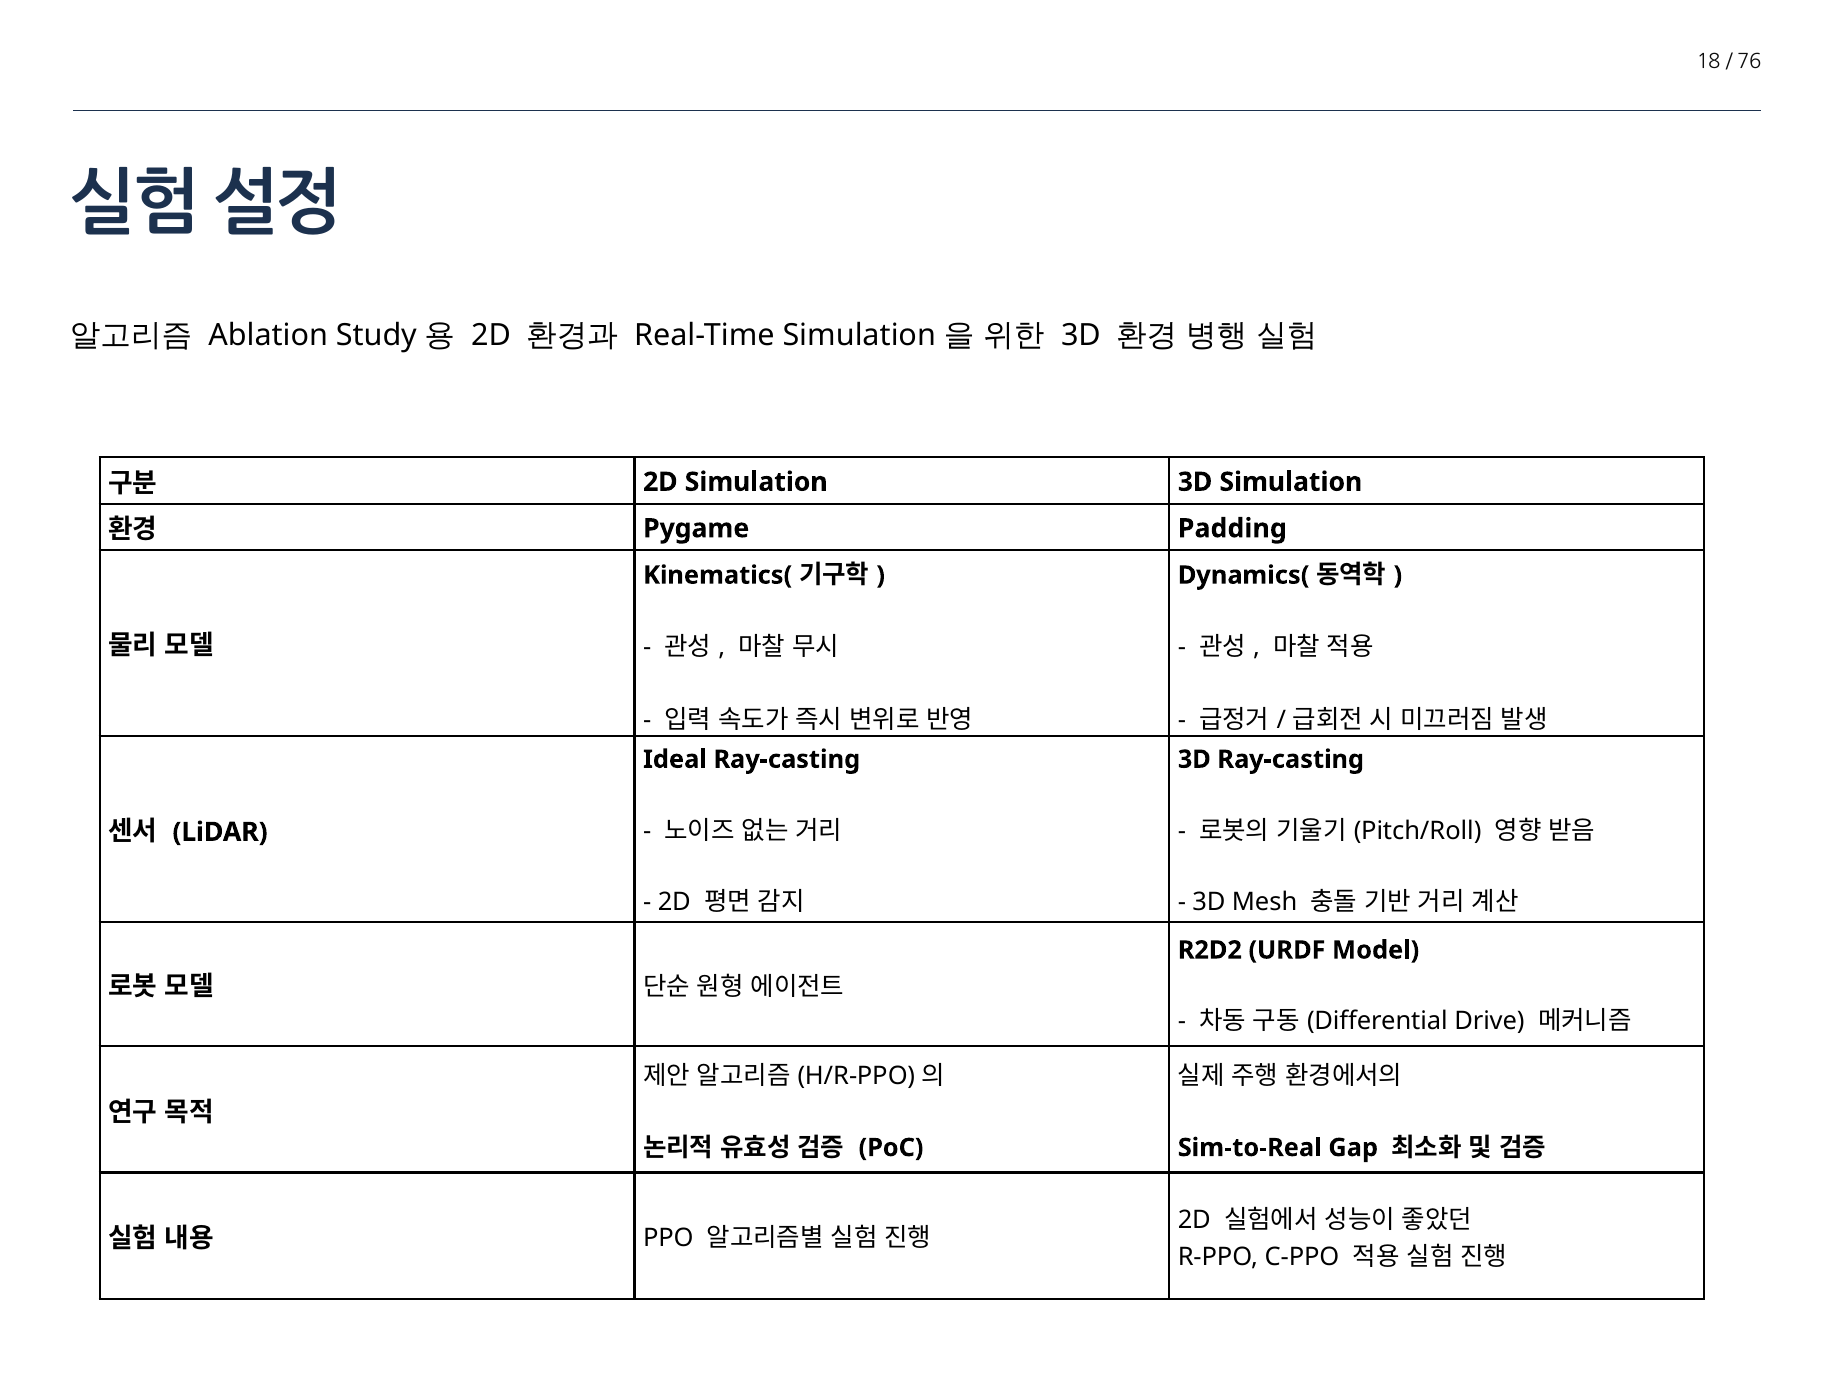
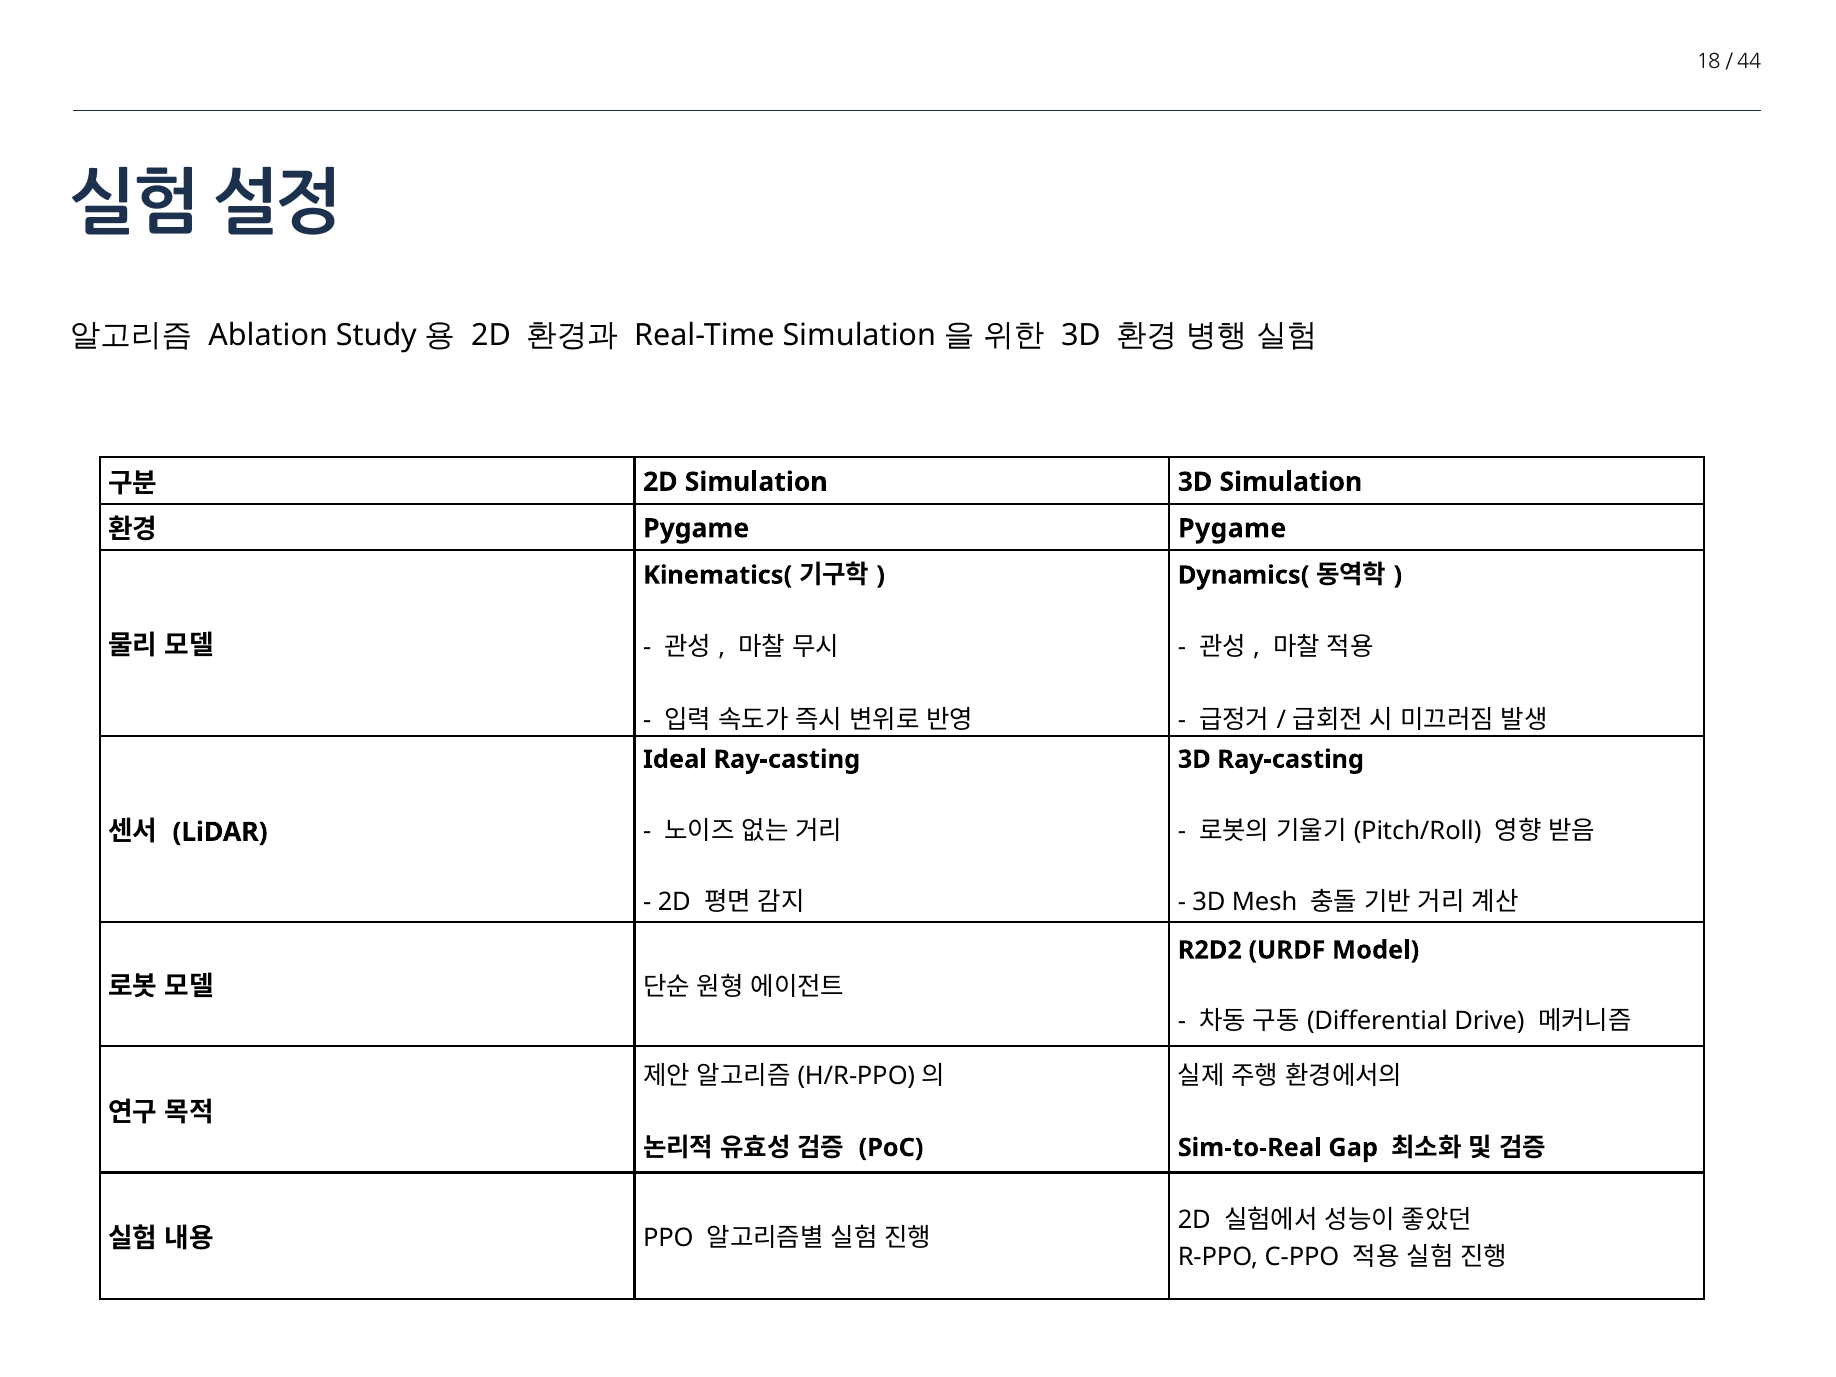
76: 76 -> 44
Pygame Padding: Padding -> Pygame
